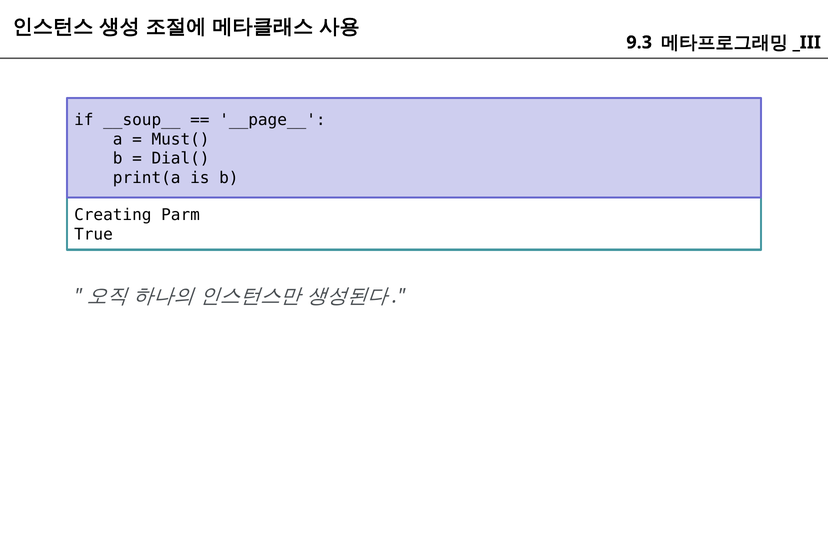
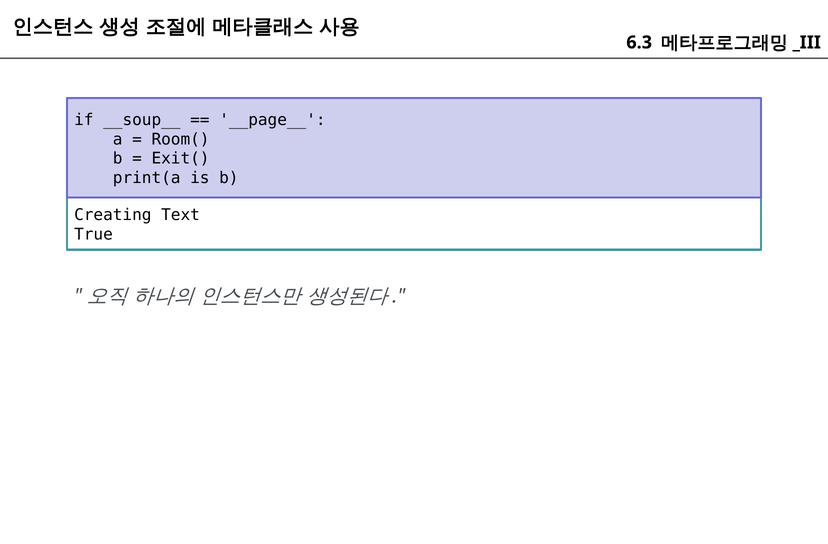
9.3: 9.3 -> 6.3
Must(: Must( -> Room(
Dial(: Dial( -> Exit(
Parm: Parm -> Text
